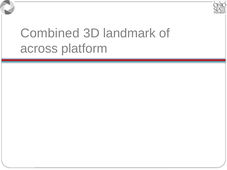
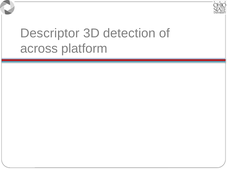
Combined: Combined -> Descriptor
landmark: landmark -> detection
